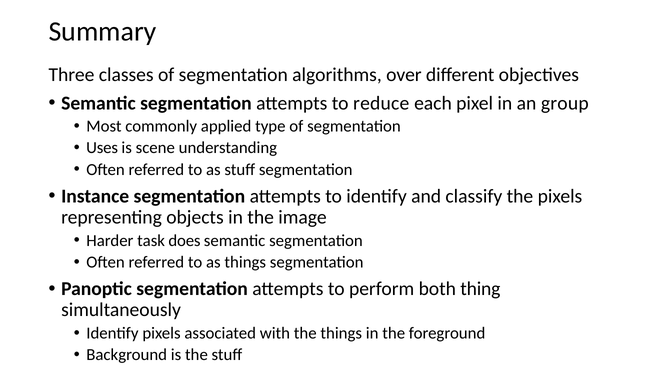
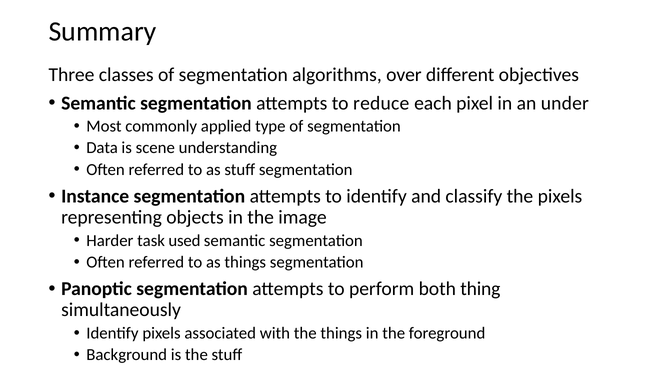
group: group -> under
Uses: Uses -> Data
does: does -> used
